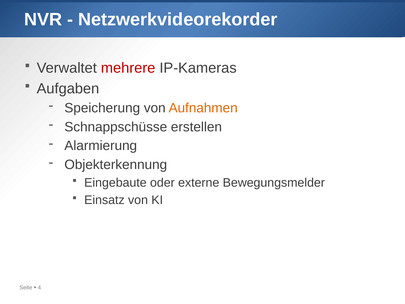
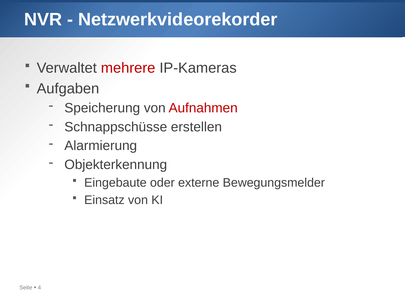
Aufnahmen colour: orange -> red
